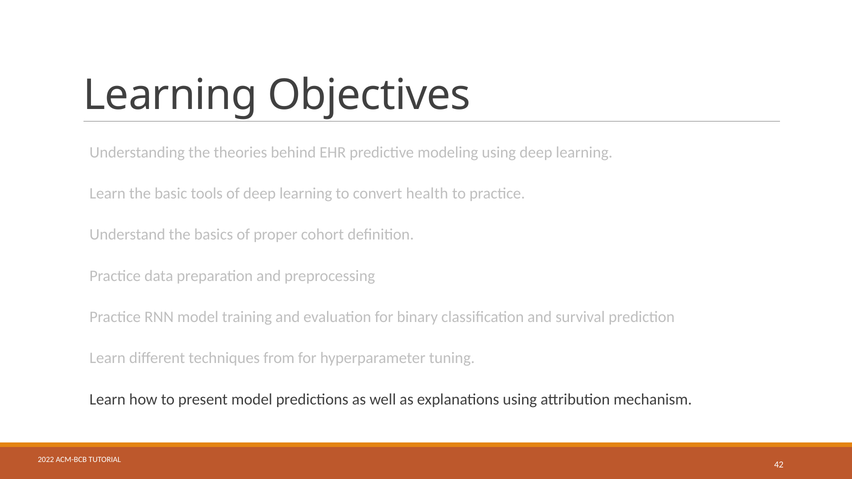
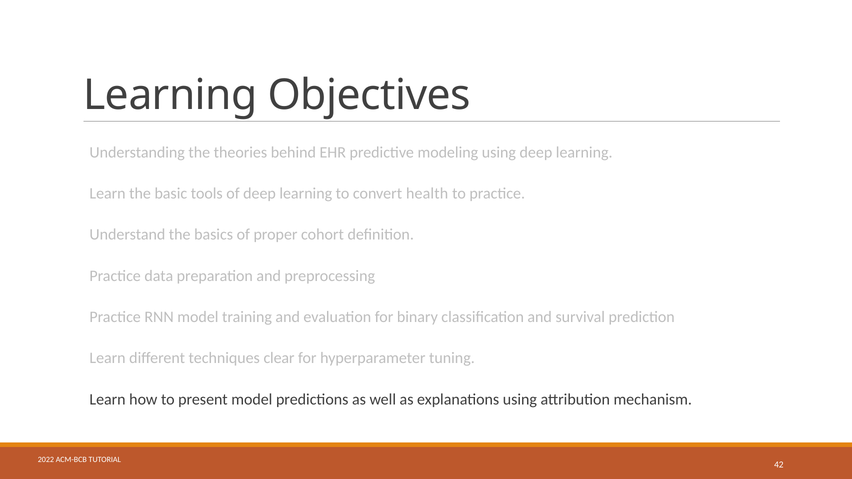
from: from -> clear
